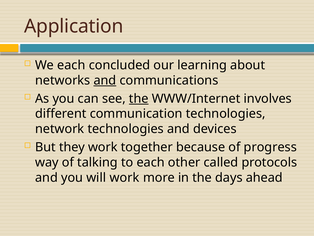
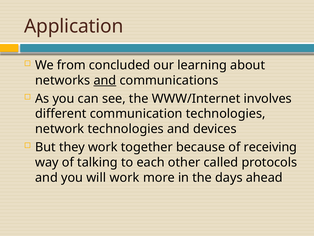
We each: each -> from
the at (139, 98) underline: present -> none
progress: progress -> receiving
